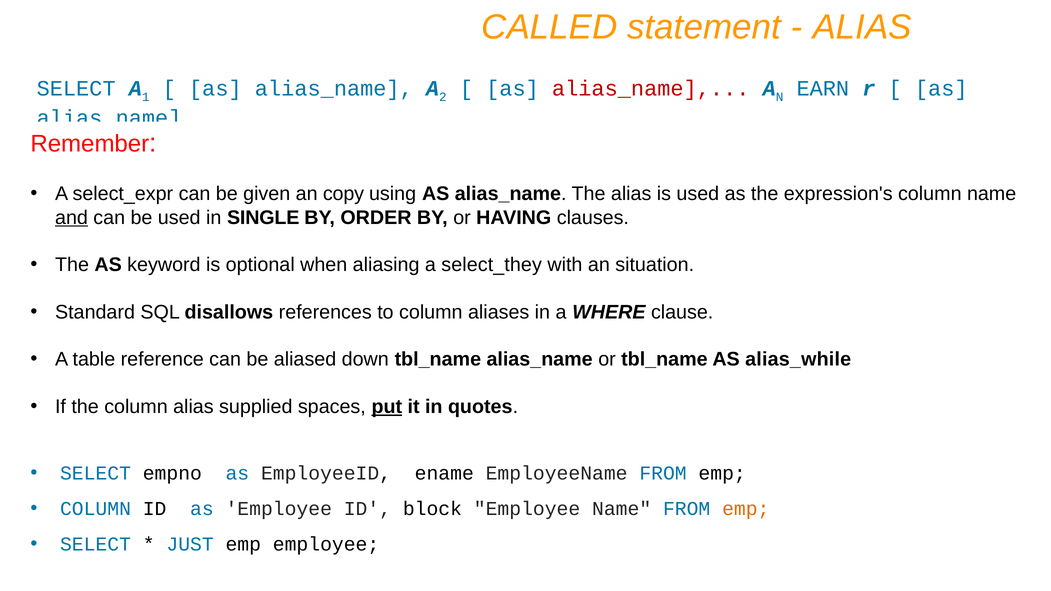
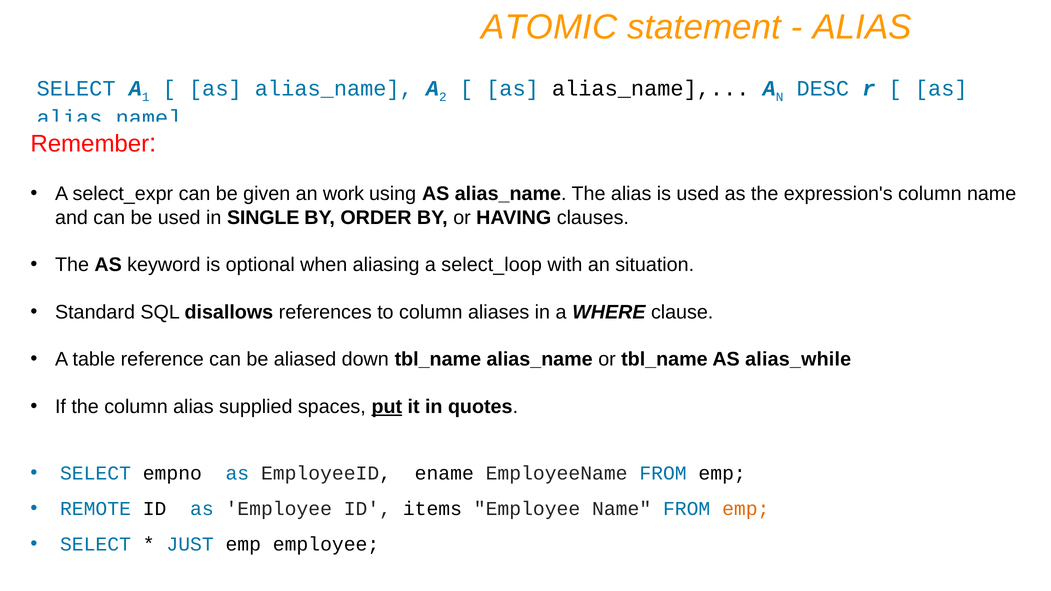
CALLED: CALLED -> ATOMIC
alias_name at (651, 88) colour: red -> black
EARN: EARN -> DESC
copy: copy -> work
and underline: present -> none
select_they: select_they -> select_loop
COLUMN at (95, 509): COLUMN -> REMOTE
block: block -> items
